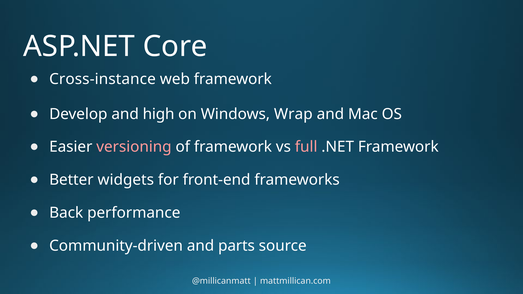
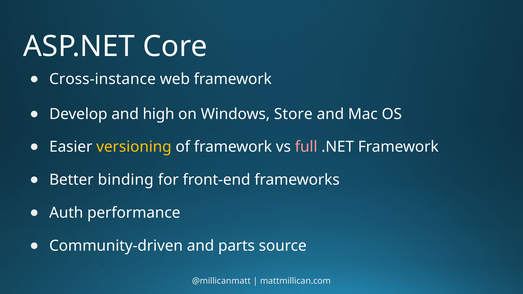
Wrap: Wrap -> Store
versioning colour: pink -> yellow
widgets: widgets -> binding
Back: Back -> Auth
